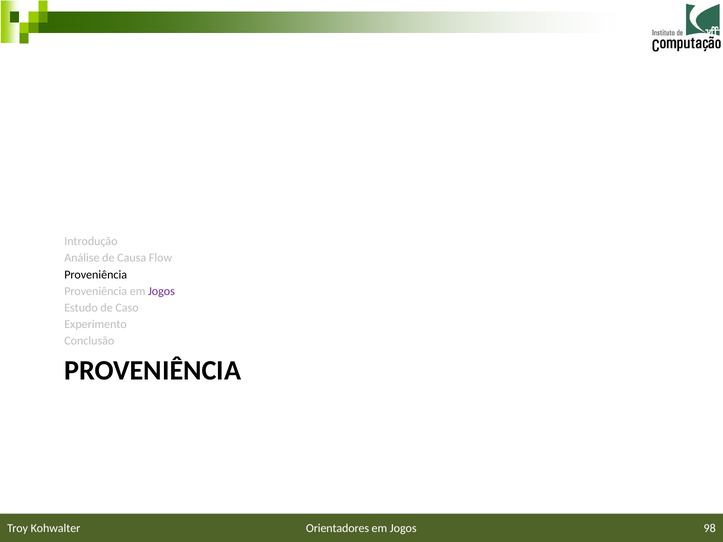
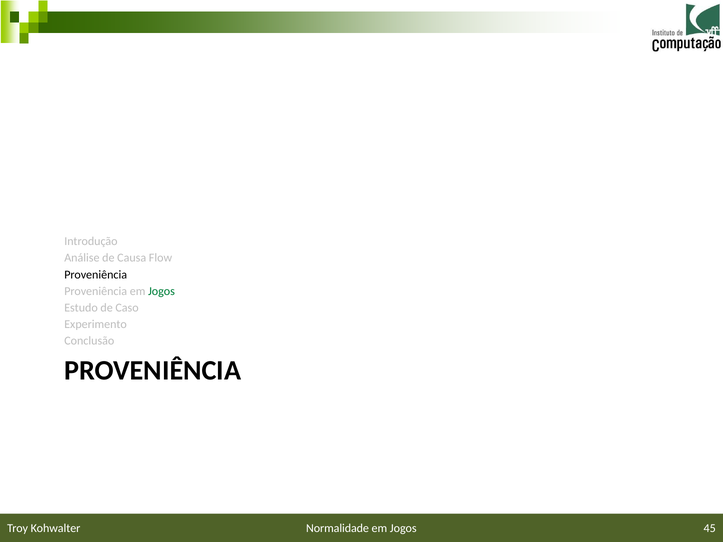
Jogos at (161, 291) colour: purple -> green
Orientadores: Orientadores -> Normalidade
98: 98 -> 45
